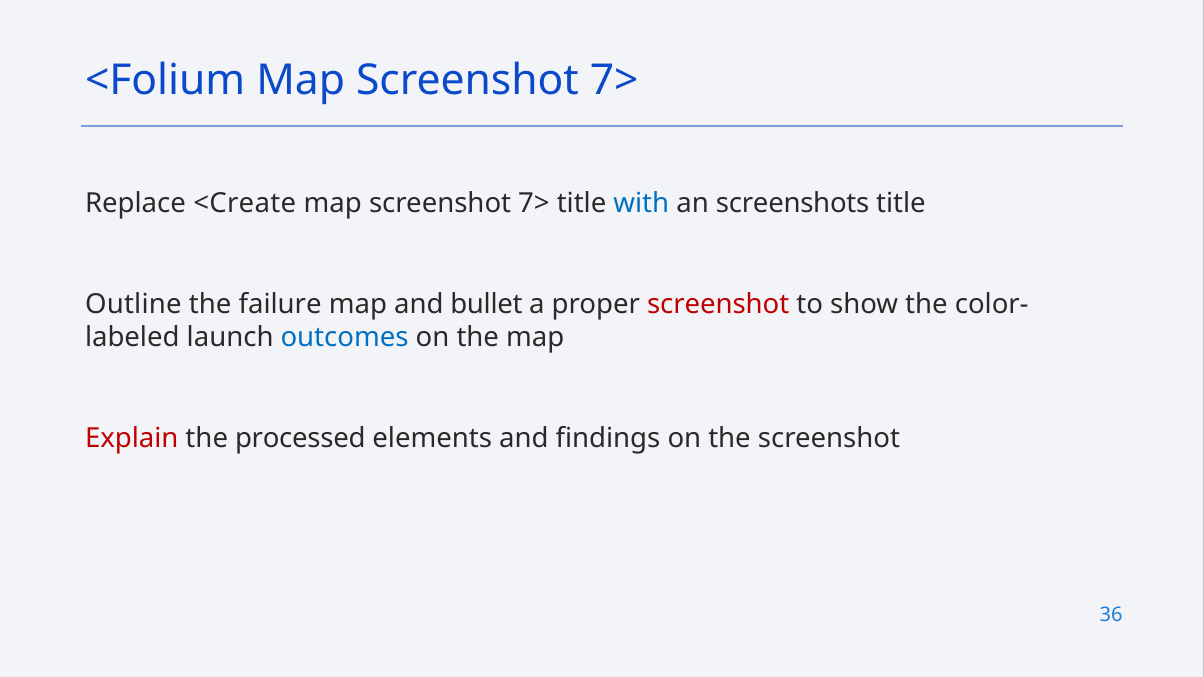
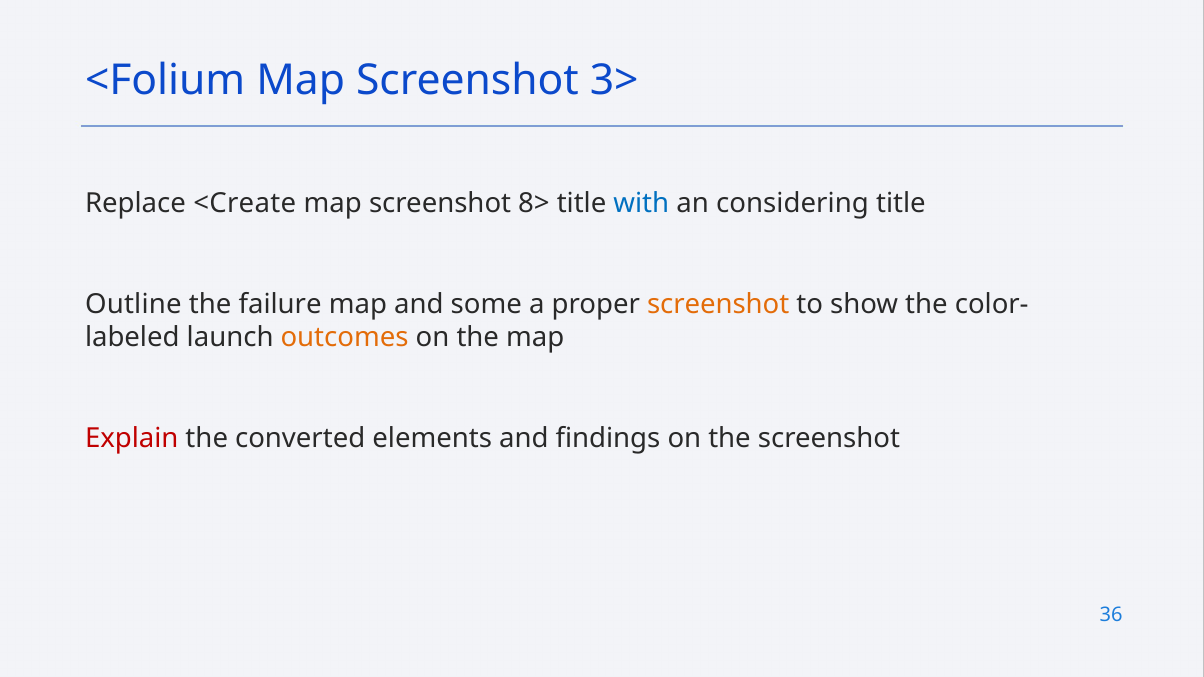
<Folium Map Screenshot 7>: 7> -> 3>
7> at (534, 203): 7> -> 8>
screenshots: screenshots -> considering
bullet: bullet -> some
screenshot at (718, 304) colour: red -> orange
outcomes colour: blue -> orange
processed: processed -> converted
